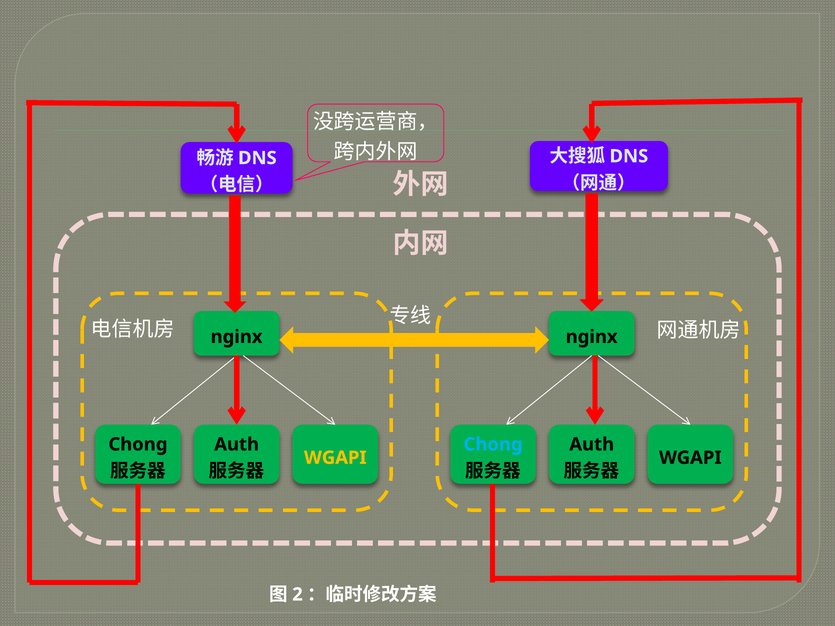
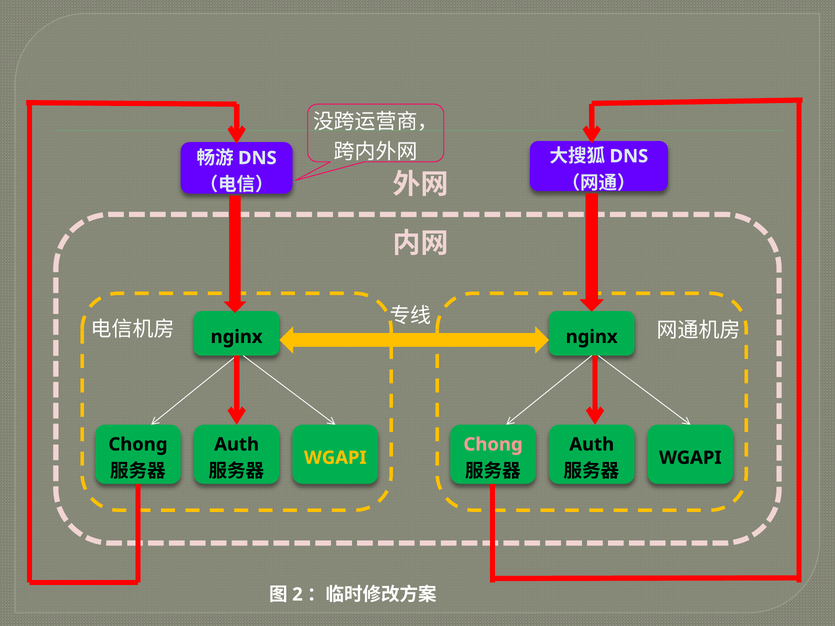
Chong at (493, 445) colour: light blue -> pink
